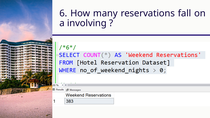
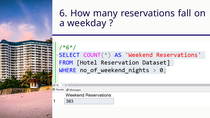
involving: involving -> weekday
